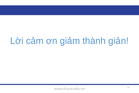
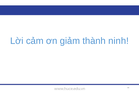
giản: giản -> ninh
